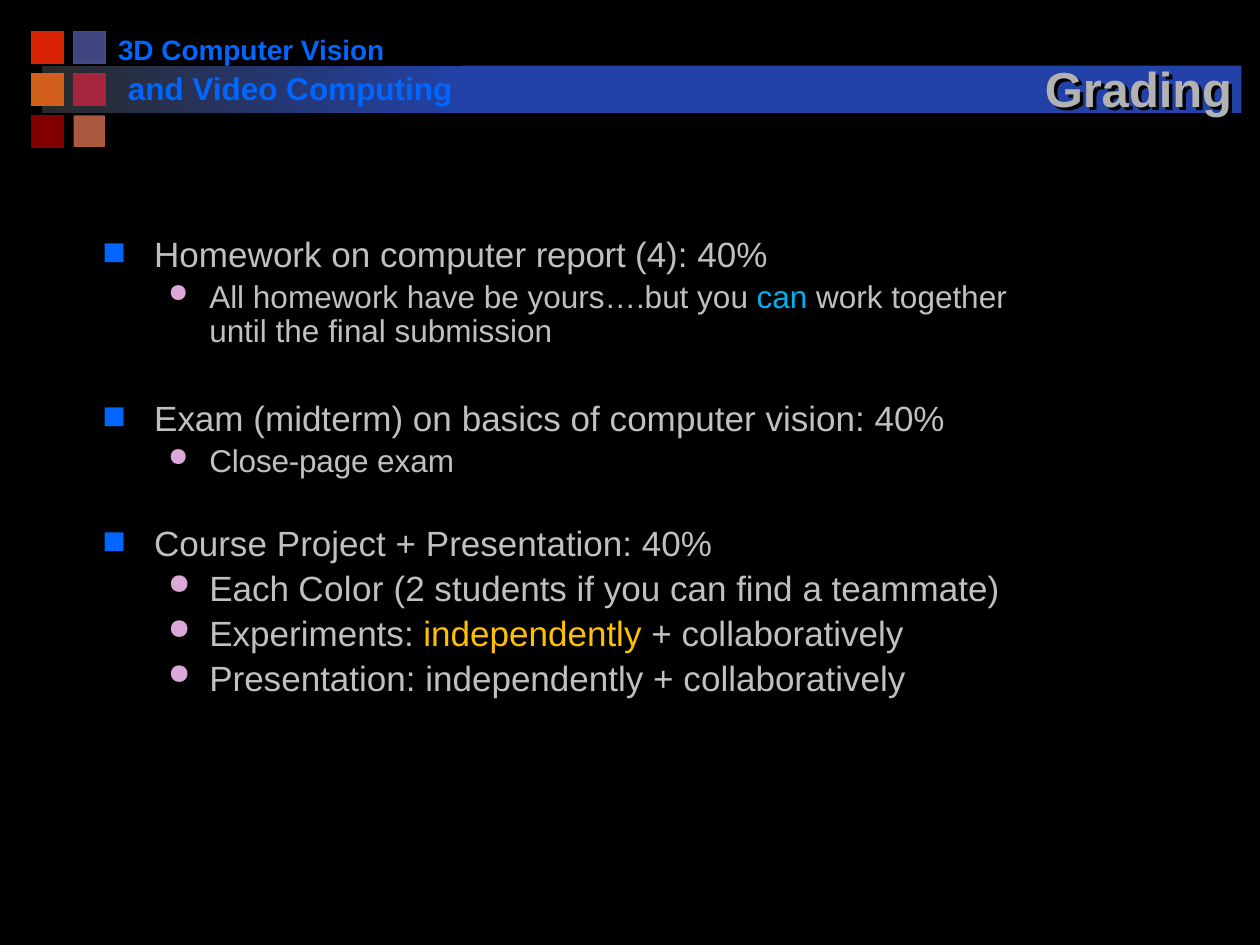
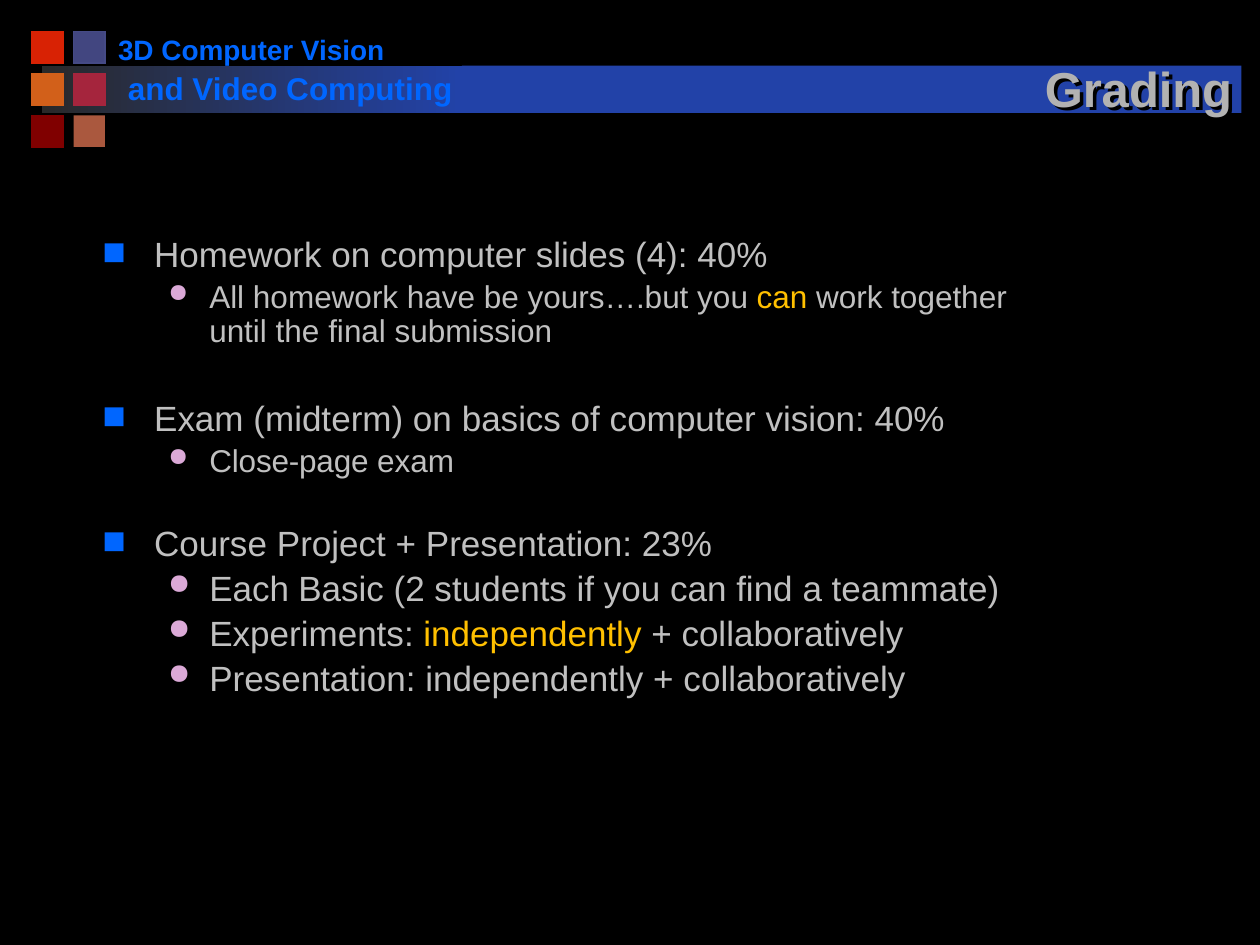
report: report -> slides
can at (782, 298) colour: light blue -> yellow
Presentation 40%: 40% -> 23%
Color: Color -> Basic
